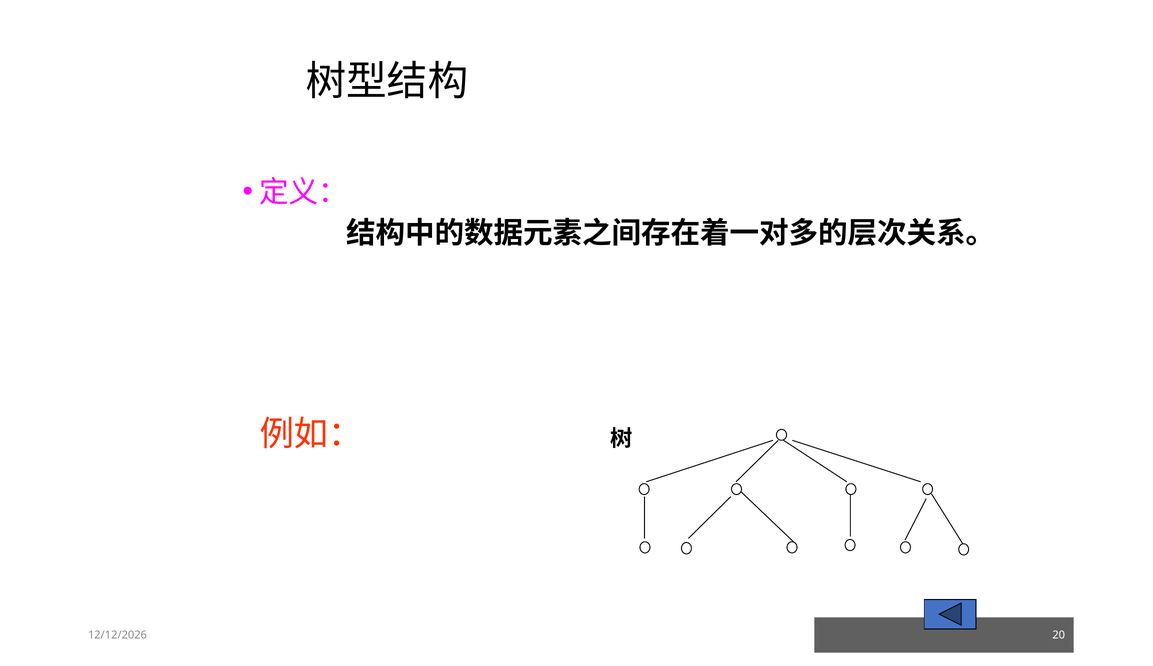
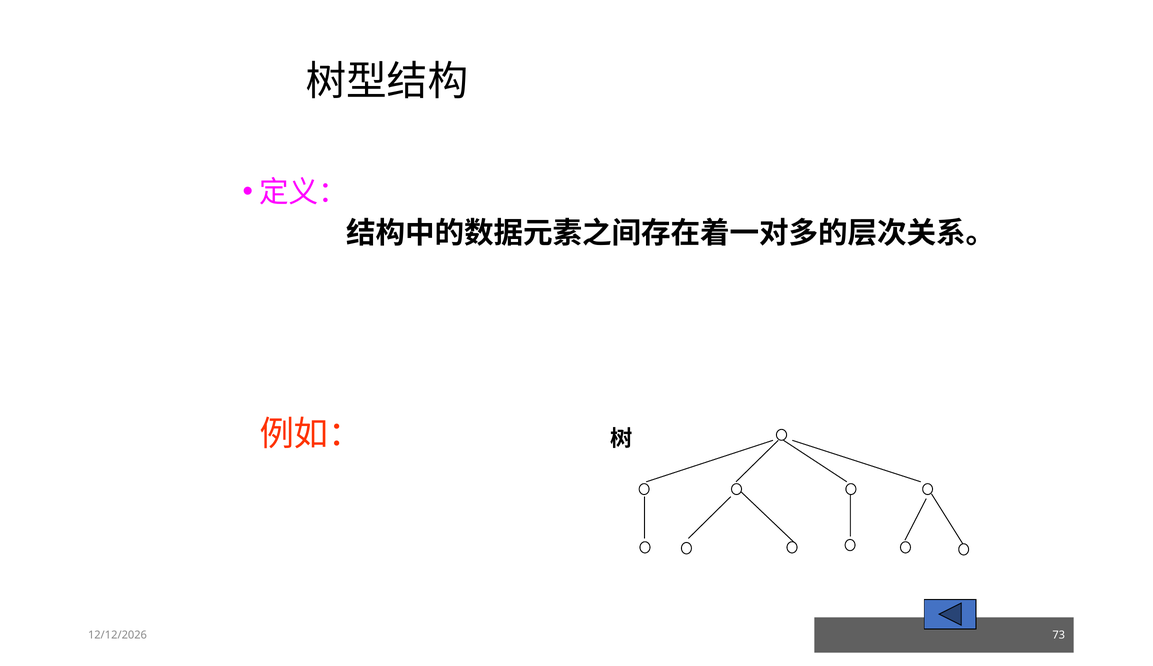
20: 20 -> 73
